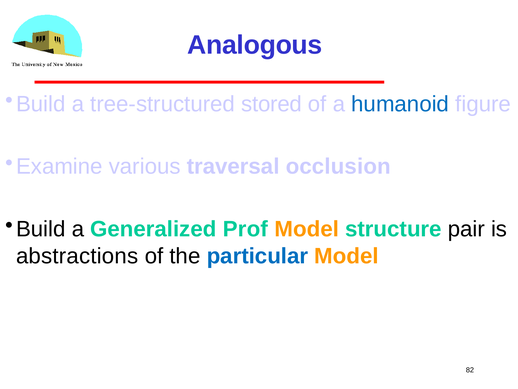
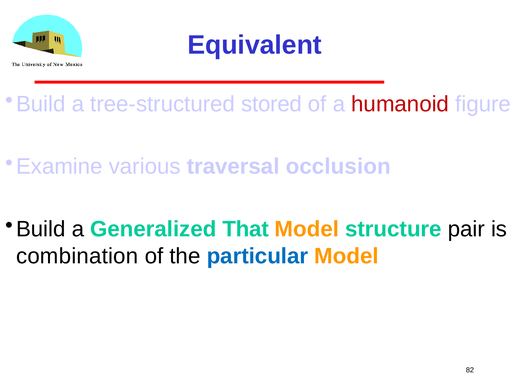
Analogous: Analogous -> Equivalent
humanoid colour: blue -> red
Prof: Prof -> That
abstractions: abstractions -> combination
